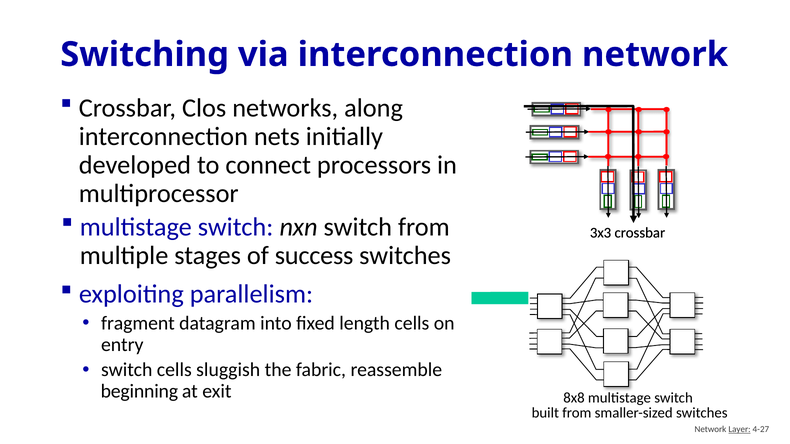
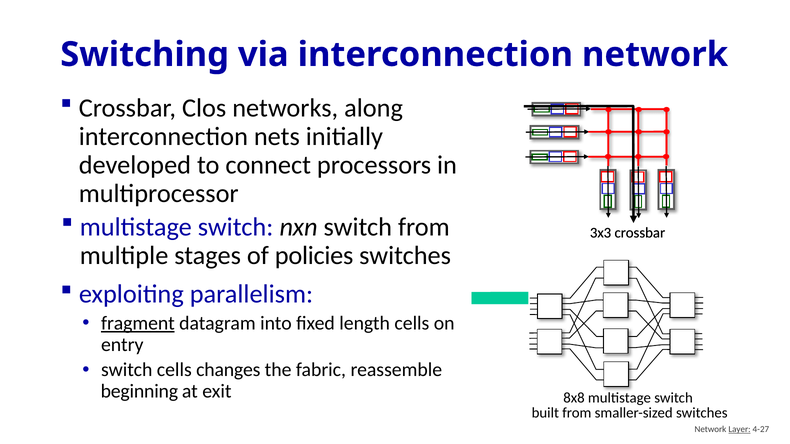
success: success -> policies
fragment underline: none -> present
sluggish: sluggish -> changes
